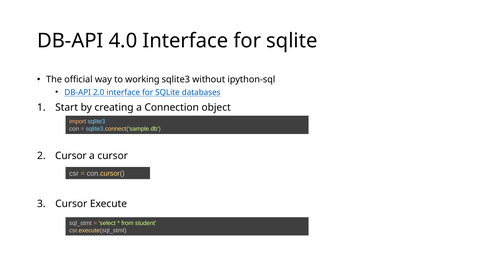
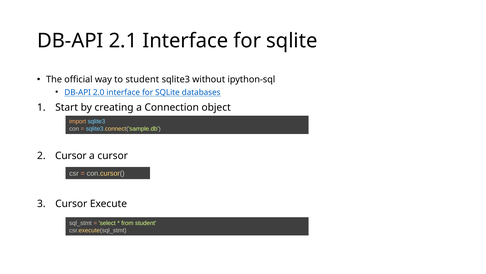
4.0: 4.0 -> 2.1
to working: working -> student
